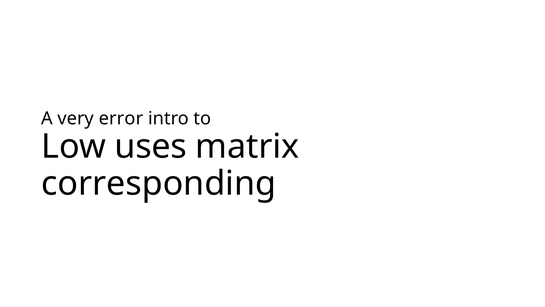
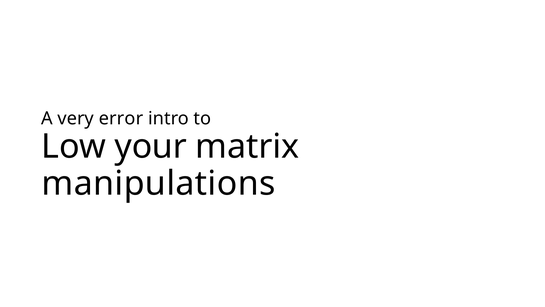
uses: uses -> your
corresponding: corresponding -> manipulations
